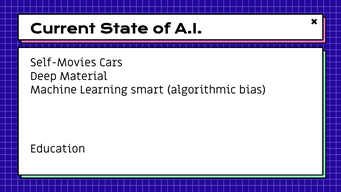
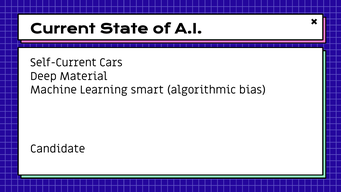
Self-Movies: Self-Movies -> Self-Current
Education: Education -> Candidate
